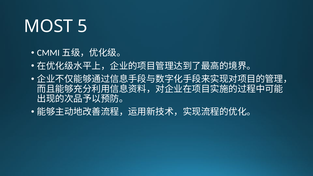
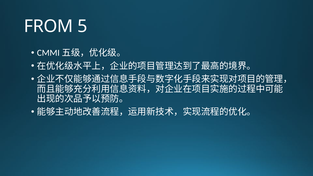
MOST: MOST -> FROM
